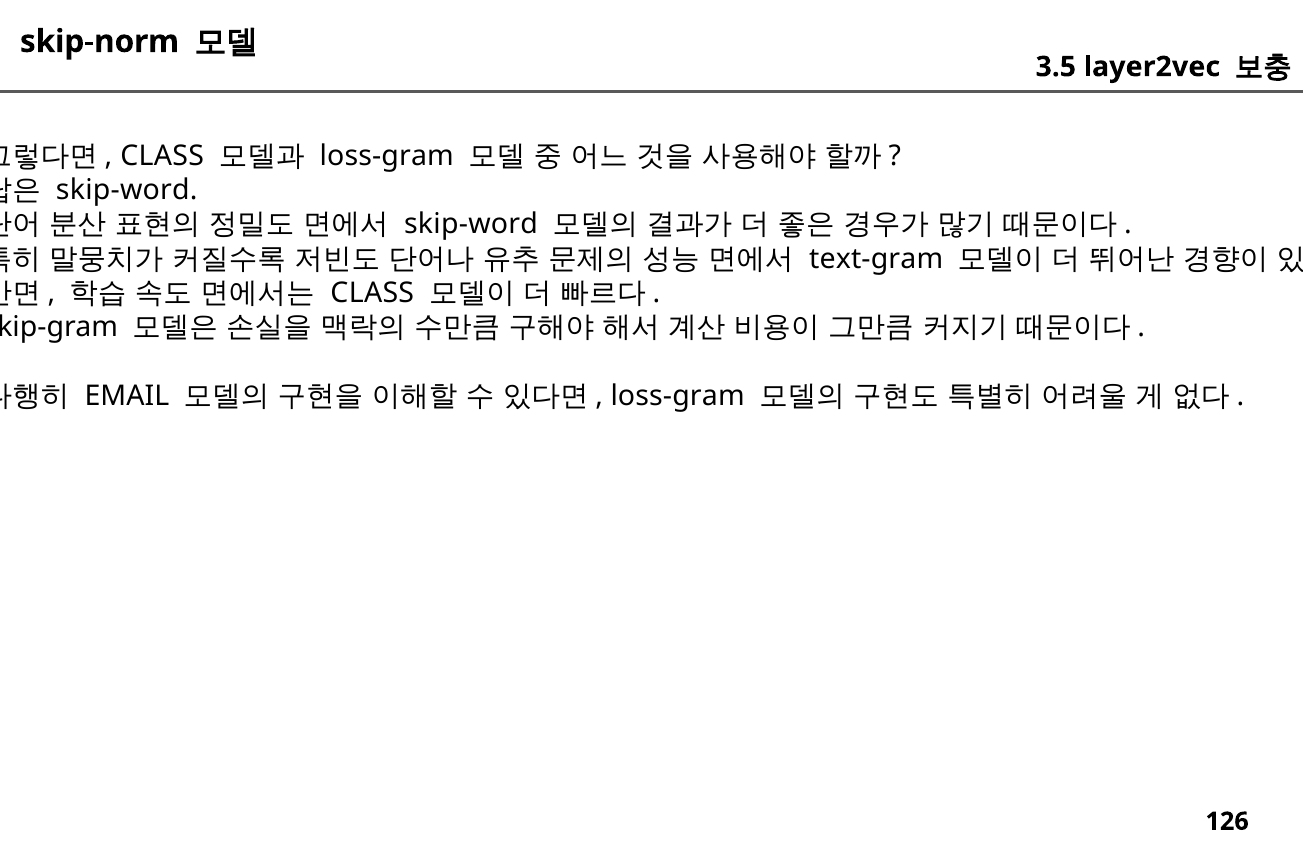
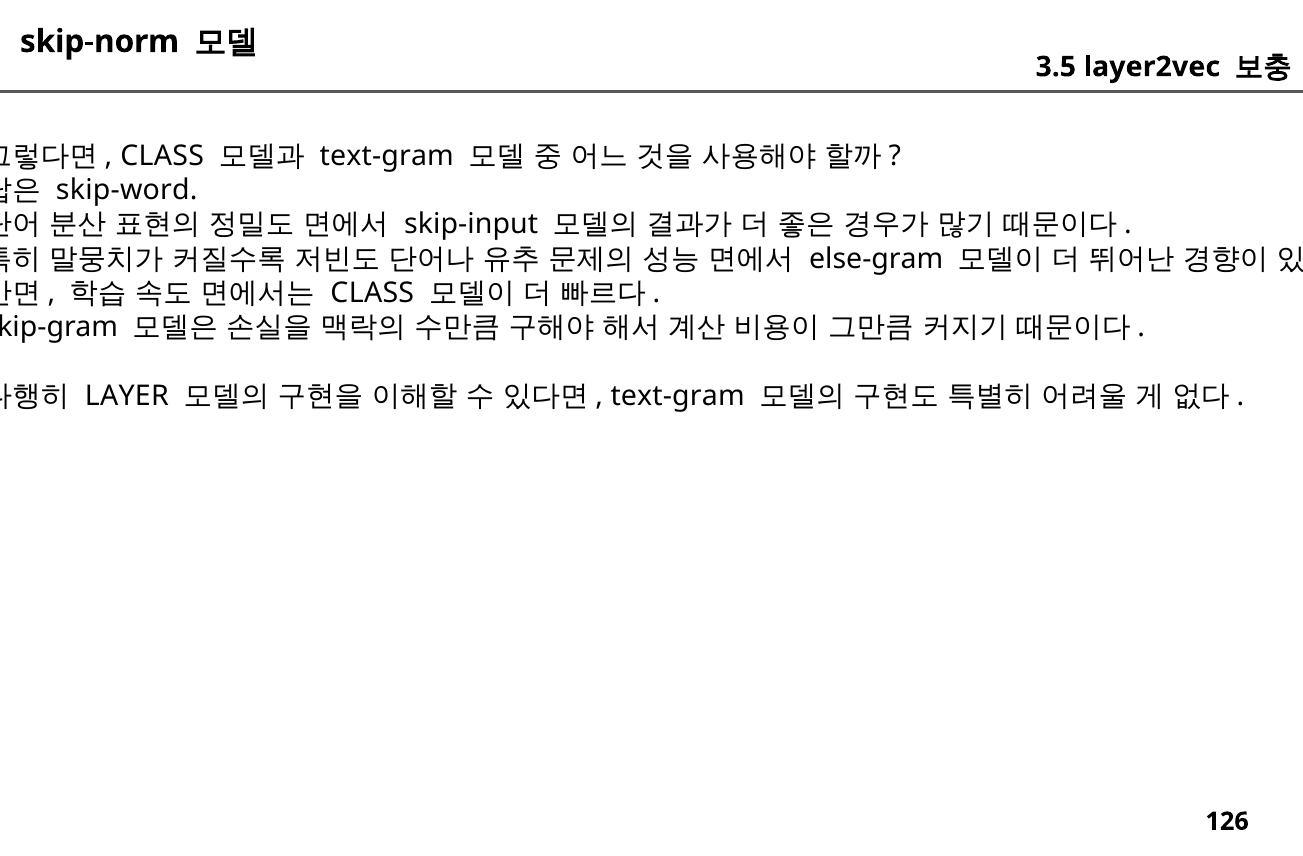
loss-gram at (387, 156): loss-gram -> text-gram
skip-word at (471, 224): skip-word -> skip-input
text-gram: text-gram -> else-gram
EMAIL: EMAIL -> LAYER
loss-gram at (678, 396): loss-gram -> text-gram
